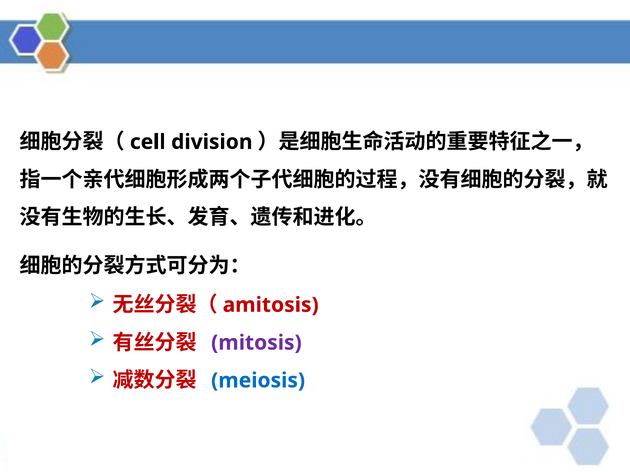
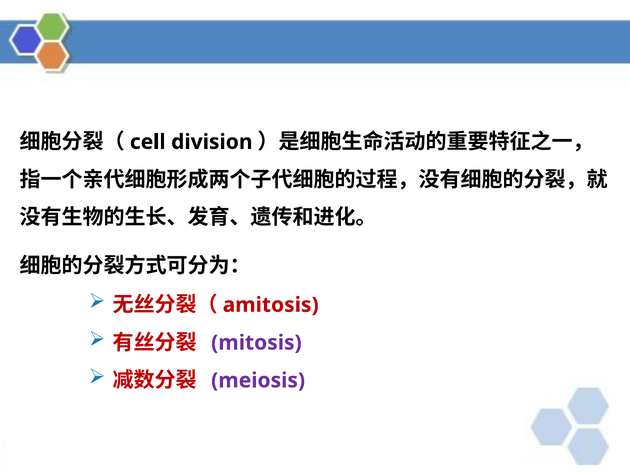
meiosis colour: blue -> purple
